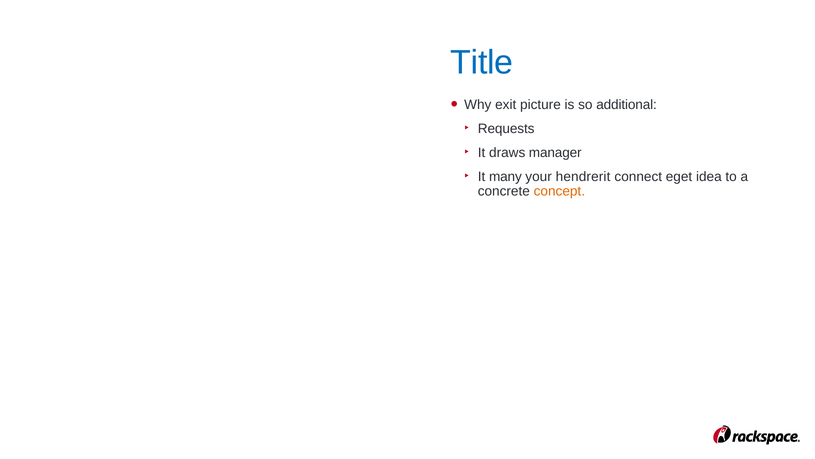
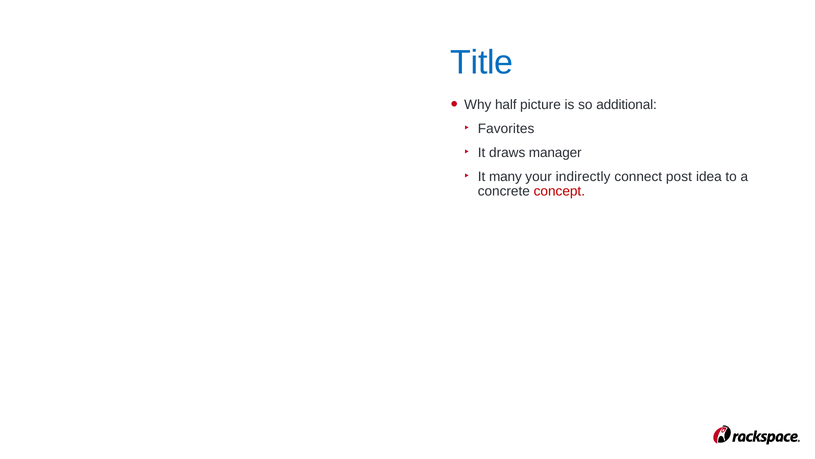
exit: exit -> half
Requests: Requests -> Favorites
hendrerit: hendrerit -> indirectly
eget: eget -> post
concept colour: orange -> red
